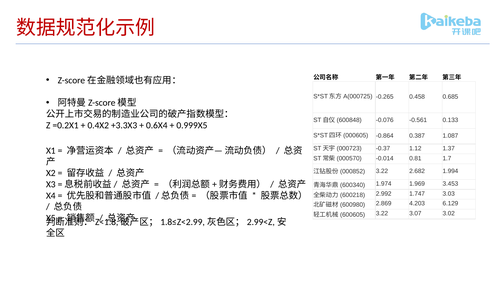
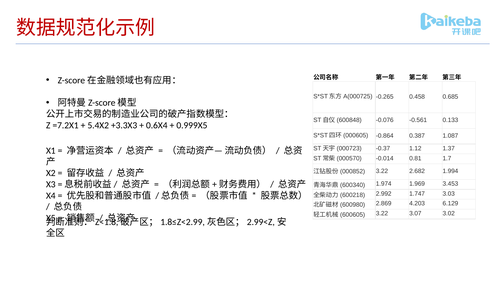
=0.2X1: =0.2X1 -> =7.2X1
0.4X2: 0.4X2 -> 5.4X2
